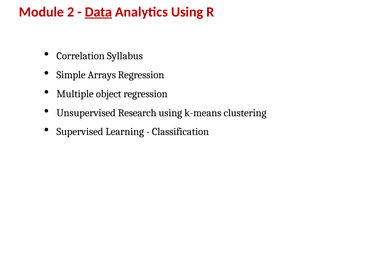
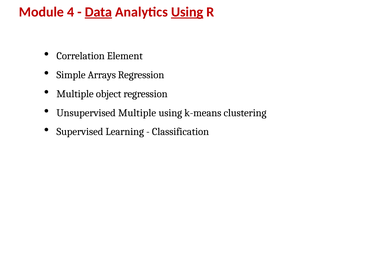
2: 2 -> 4
Using at (187, 12) underline: none -> present
Syllabus: Syllabus -> Element
Unsupervised Research: Research -> Multiple
